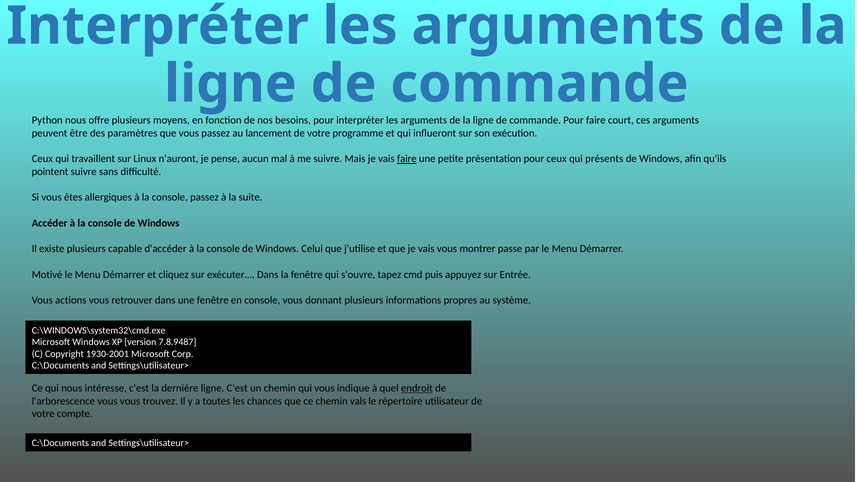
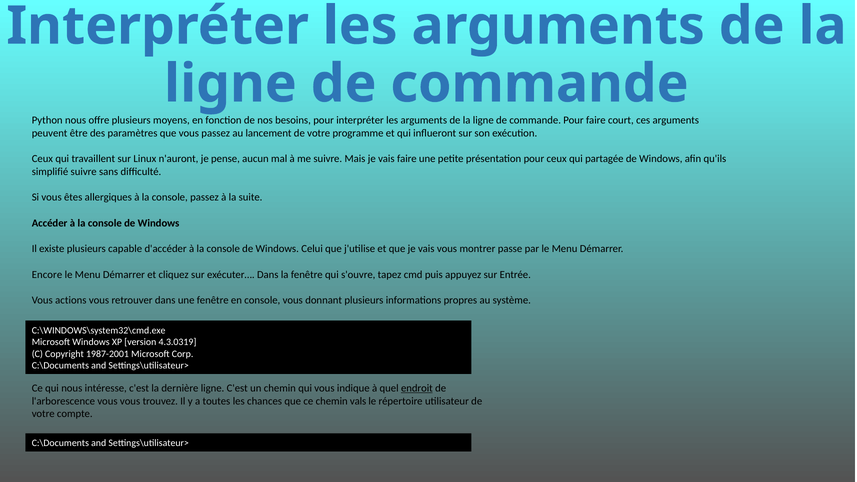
faire at (407, 159) underline: present -> none
présents: présents -> partagée
pointent: pointent -> simplifié
Motivé: Motivé -> Encore
7.8.9487: 7.8.9487 -> 4.3.0319
1930-2001: 1930-2001 -> 1987-2001
